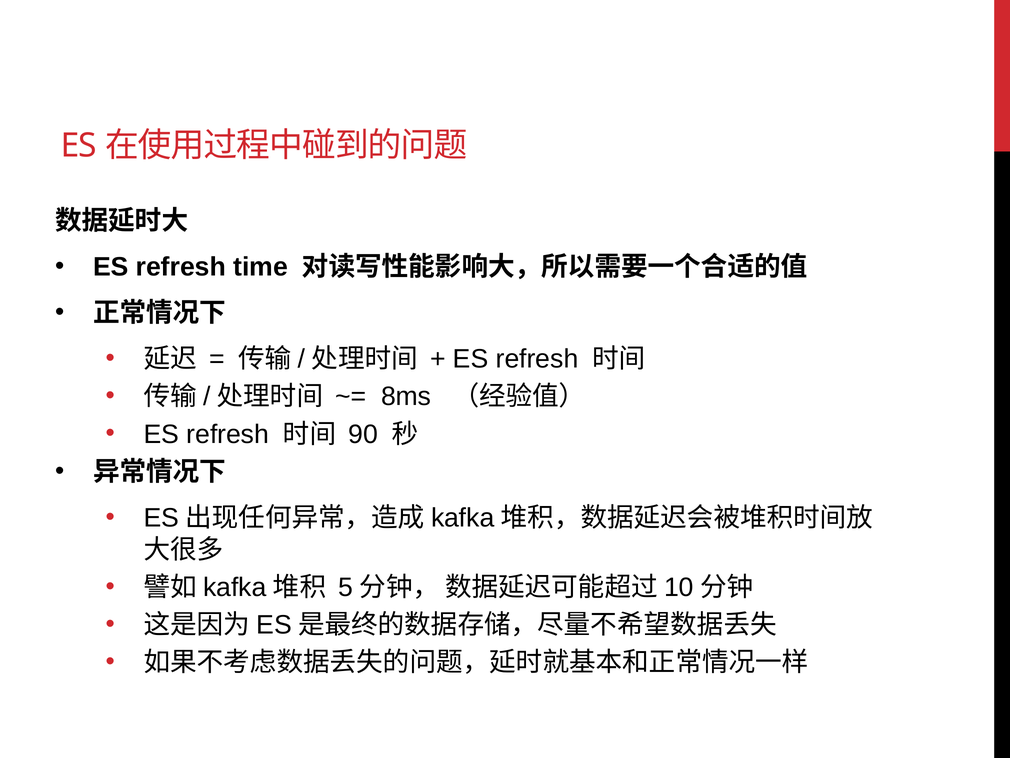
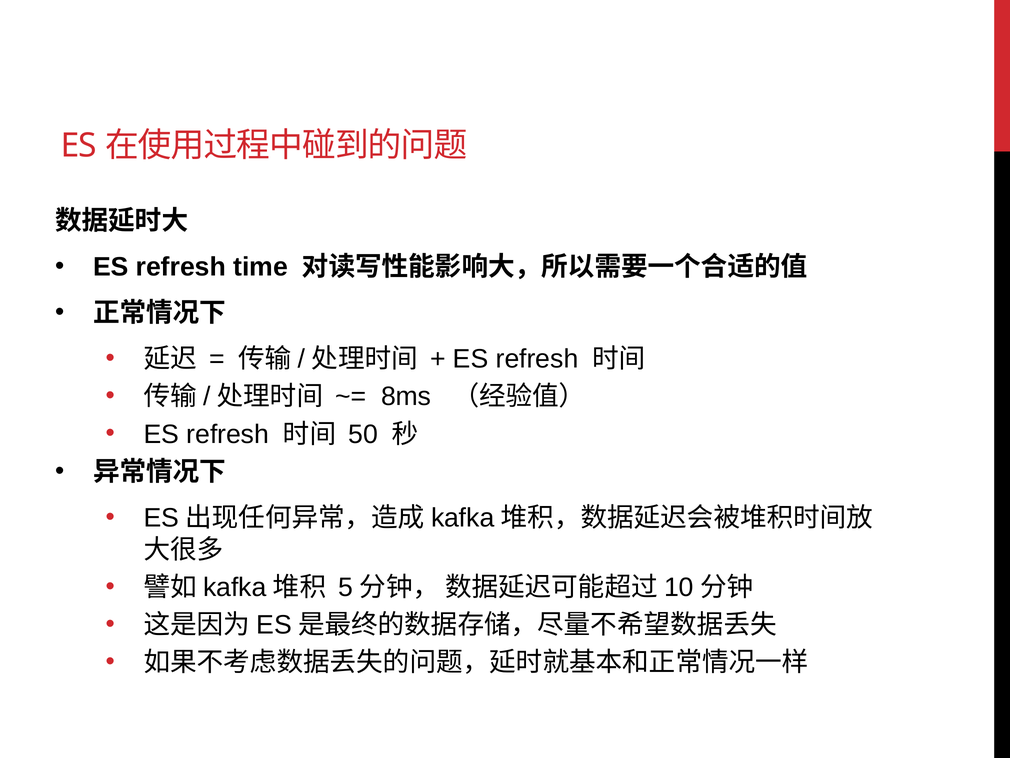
90: 90 -> 50
